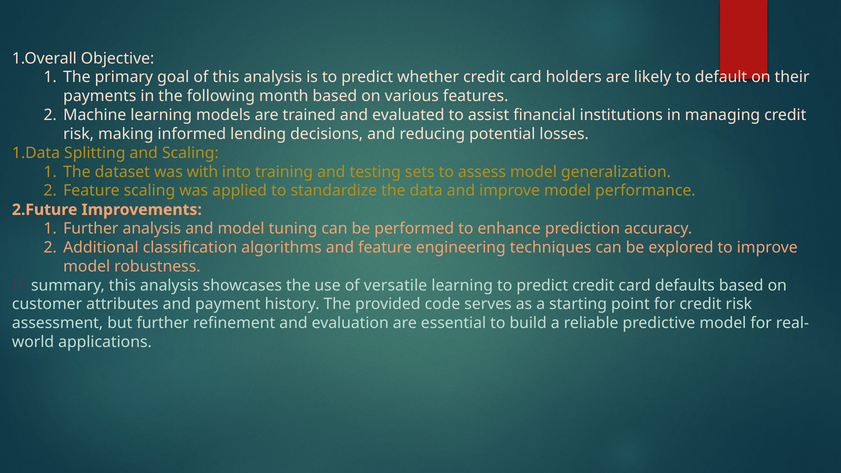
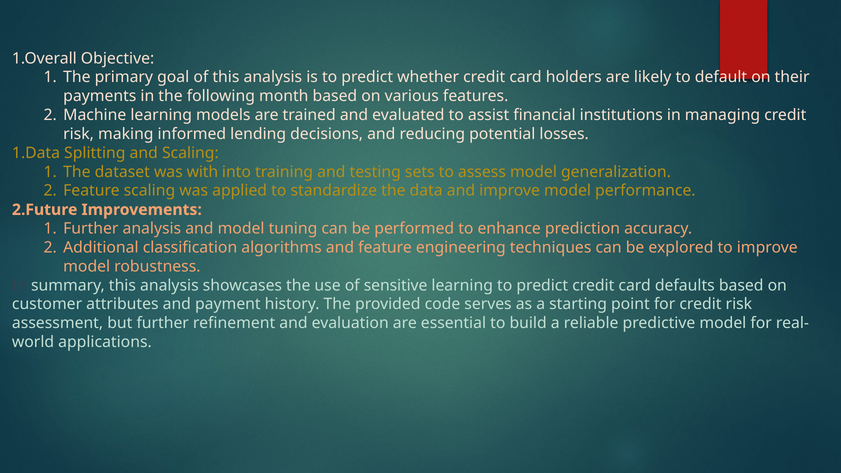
versatile: versatile -> sensitive
